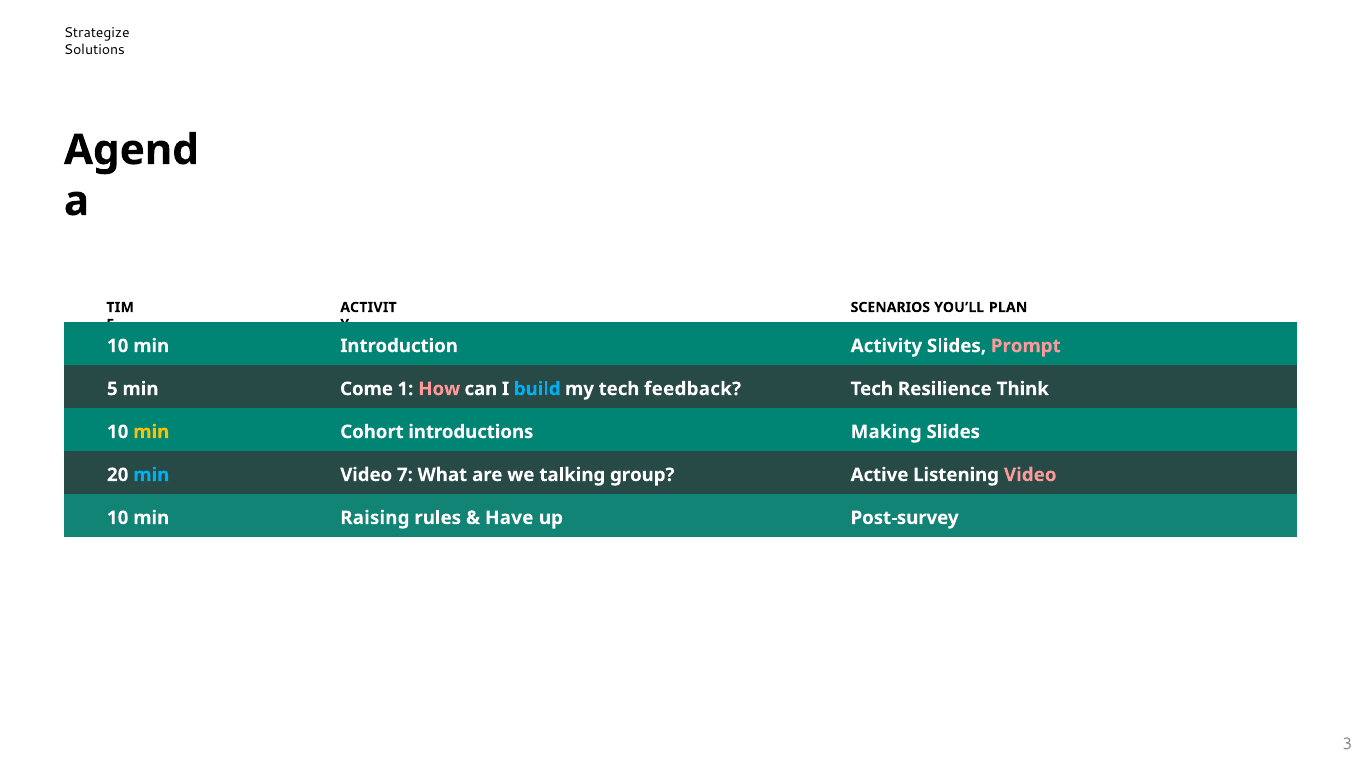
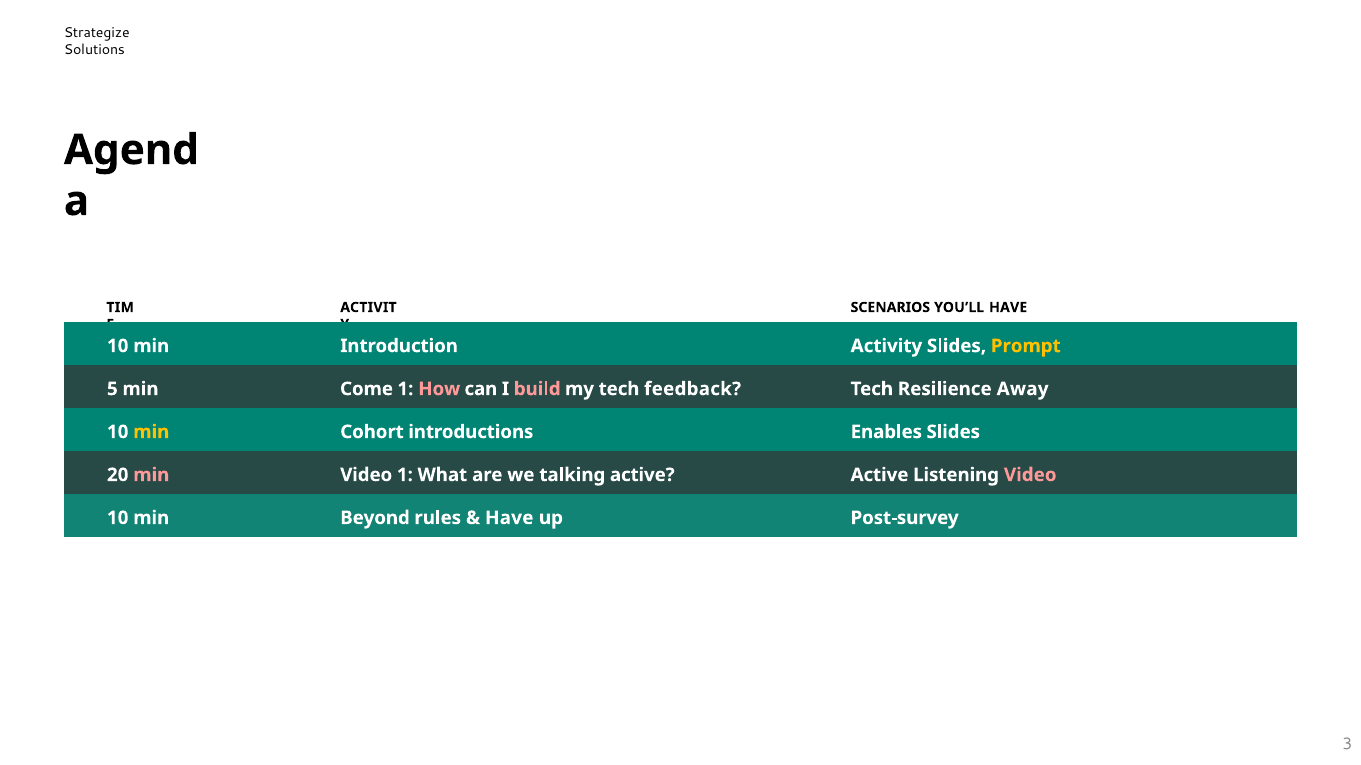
YOU’LL PLAN: PLAN -> HAVE
Prompt colour: pink -> yellow
build colour: light blue -> pink
Think: Think -> Away
Making: Making -> Enables
min at (151, 475) colour: light blue -> pink
Video 7: 7 -> 1
talking group: group -> active
Raising: Raising -> Beyond
